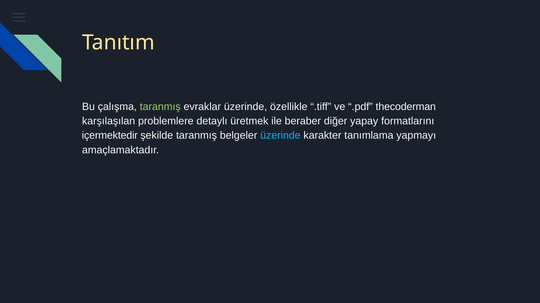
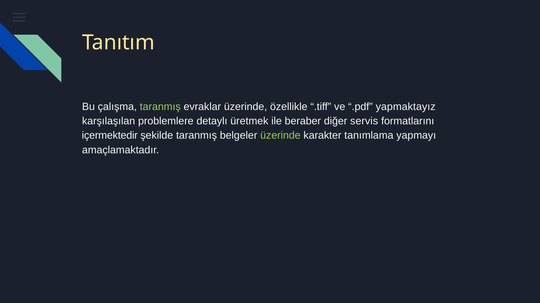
thecoderman: thecoderman -> yapmaktayız
yapay: yapay -> servis
üzerinde at (280, 136) colour: light blue -> light green
